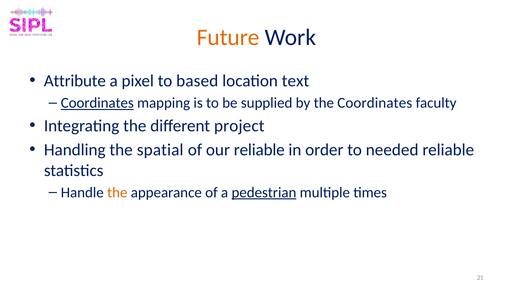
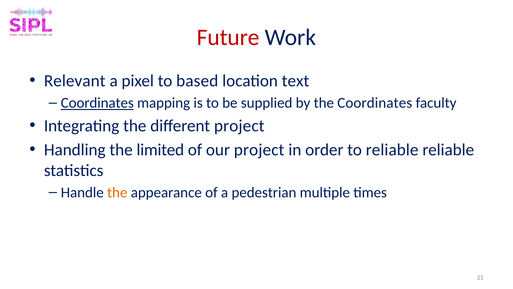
Future colour: orange -> red
Attribute: Attribute -> Relevant
spatial: spatial -> limited
our reliable: reliable -> project
to needed: needed -> reliable
pedestrian underline: present -> none
